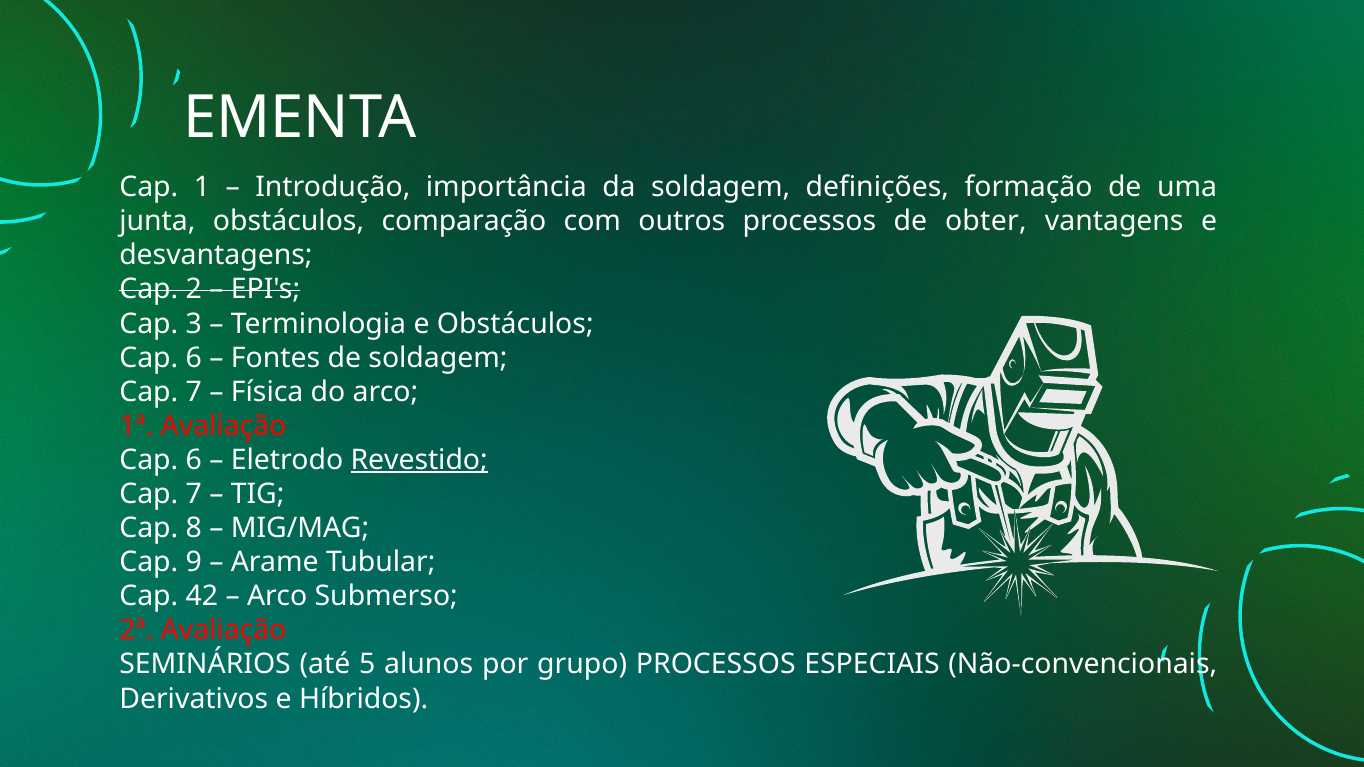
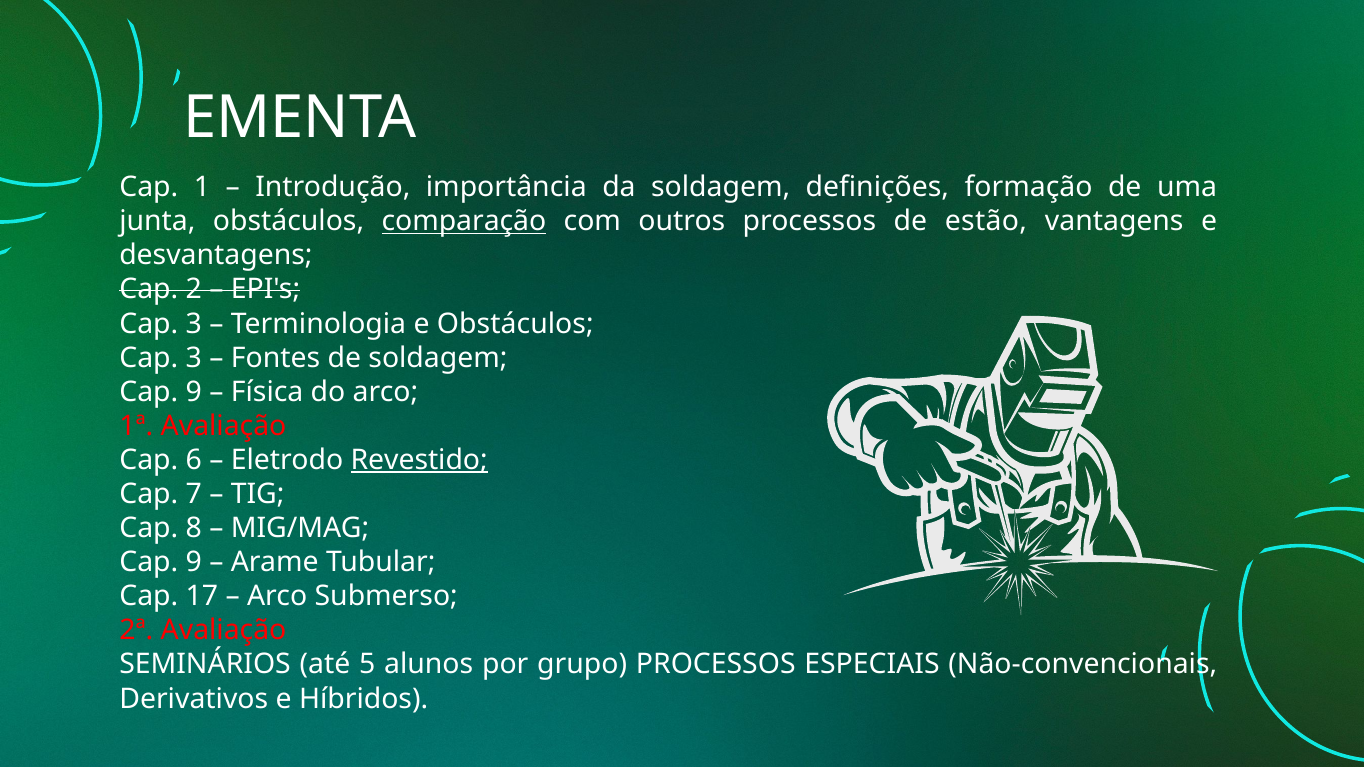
comparação underline: none -> present
obter: obter -> estão
6 at (194, 358): 6 -> 3
7 at (194, 392): 7 -> 9
42: 42 -> 17
